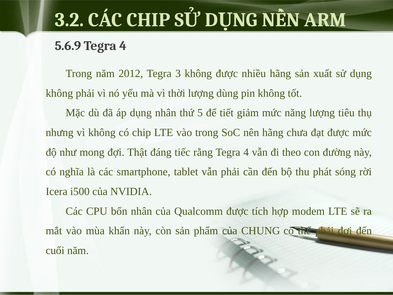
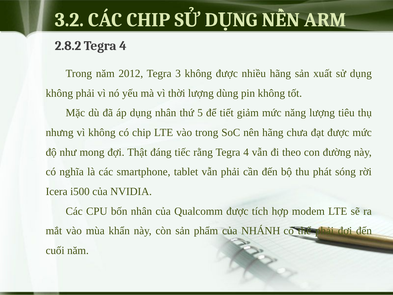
5.6.9: 5.6.9 -> 2.8.2
CHUNG: CHUNG -> NHÁNH
